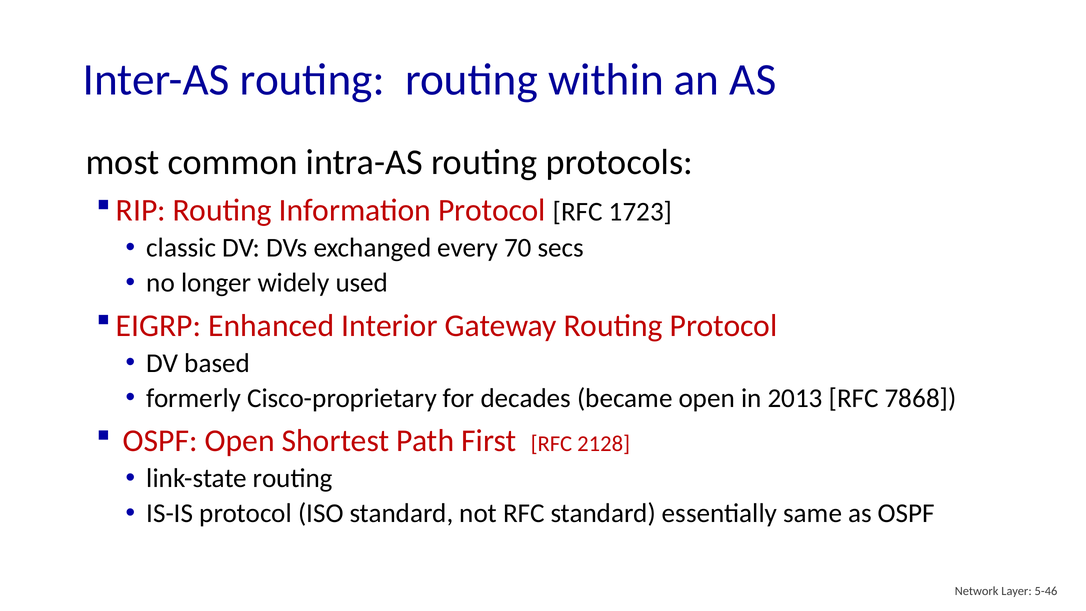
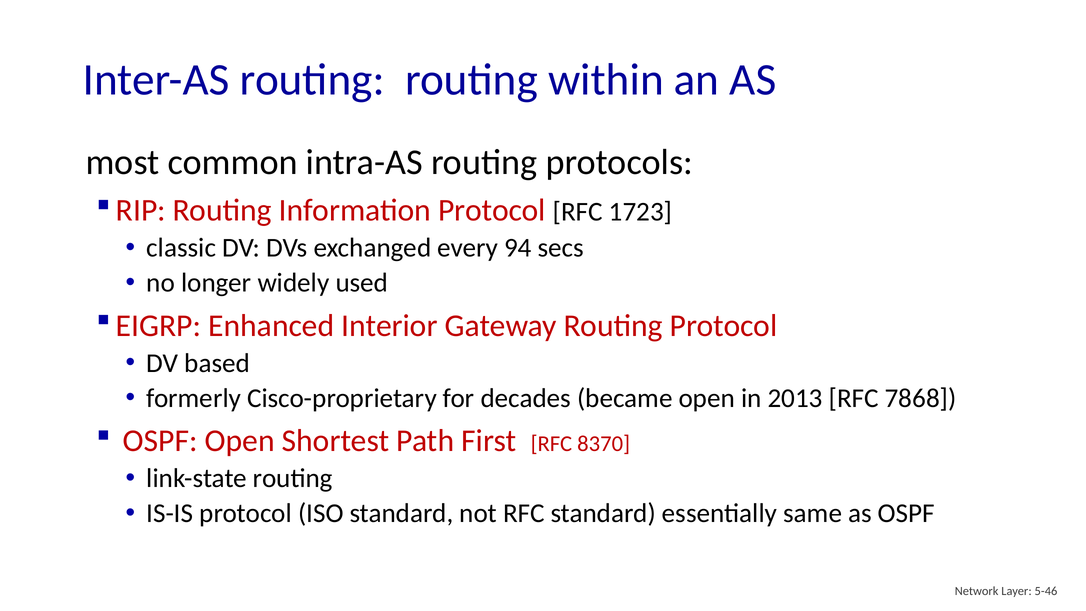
70: 70 -> 94
2128: 2128 -> 8370
